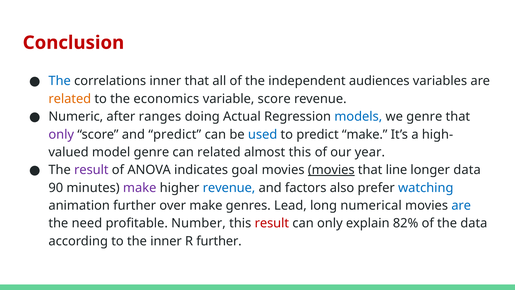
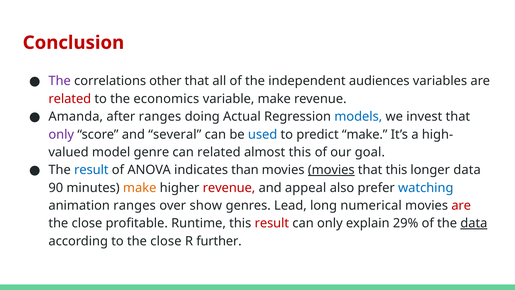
The at (60, 81) colour: blue -> purple
correlations inner: inner -> other
related at (70, 99) colour: orange -> red
variable score: score -> make
Numeric: Numeric -> Amanda
we genre: genre -> invest
and predict: predict -> several
year: year -> goal
result at (91, 170) colour: purple -> blue
goal: goal -> than
that line: line -> this
make at (140, 188) colour: purple -> orange
revenue at (229, 188) colour: blue -> red
factors: factors -> appeal
animation further: further -> ranges
over make: make -> show
are at (461, 205) colour: blue -> red
need at (87, 223): need -> close
Number: Number -> Runtime
82%: 82% -> 29%
data at (474, 223) underline: none -> present
to the inner: inner -> close
